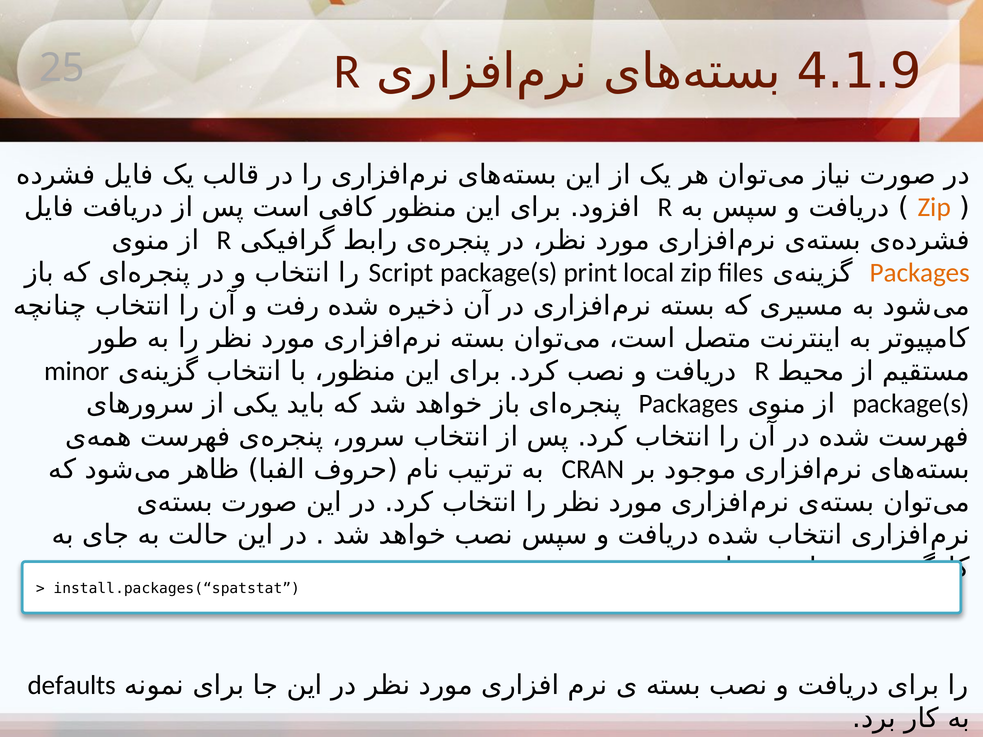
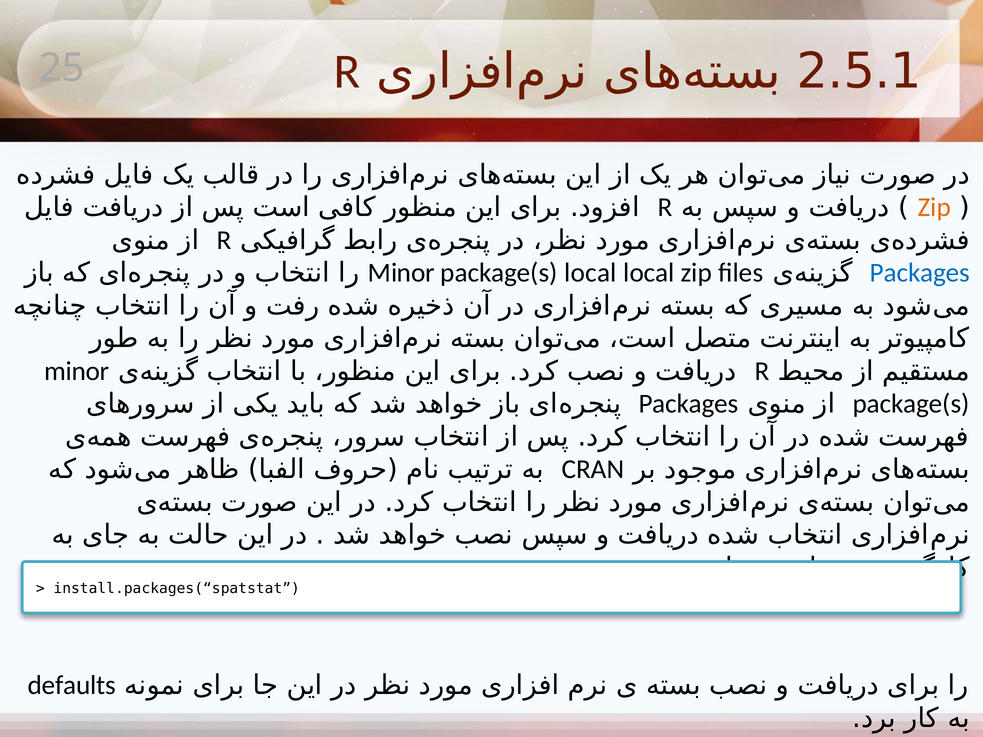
4.1.9: 4.1.9 -> 2.5.1
Script at (401, 273): Script -> Minor
package(s print: print -> local
Packages at (920, 273) colour: orange -> blue
